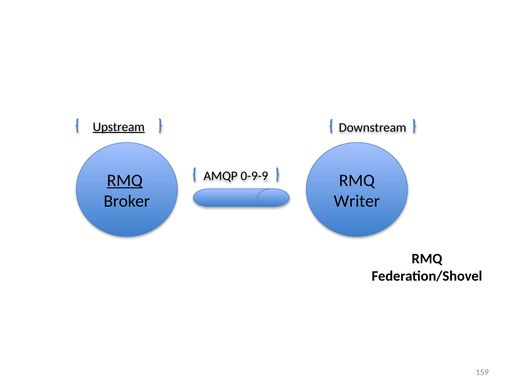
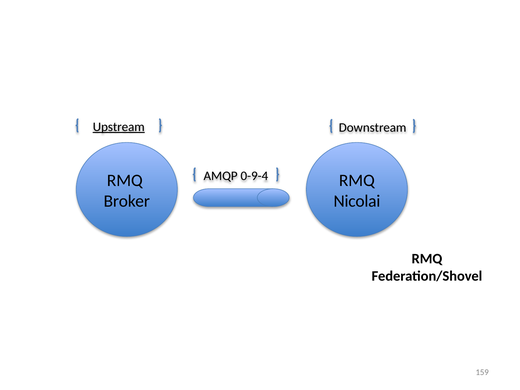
0-9-9: 0-9-9 -> 0-9-4
RMQ at (125, 180) underline: present -> none
Writer: Writer -> Nicolai
